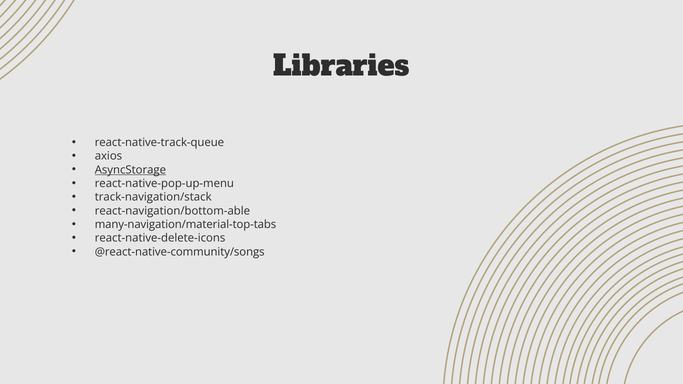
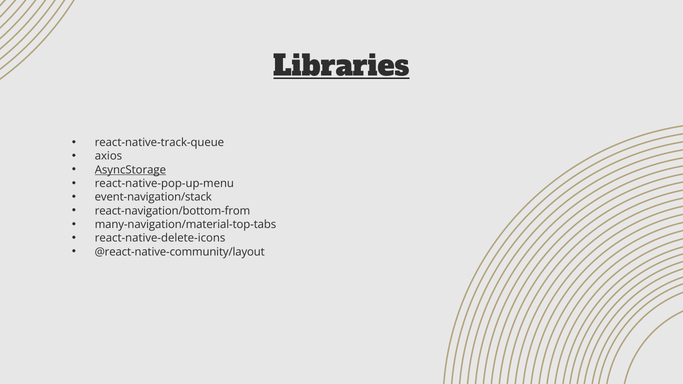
Libraries underline: none -> present
track-navigation/stack: track-navigation/stack -> event-navigation/stack
react-navigation/bottom-able: react-navigation/bottom-able -> react-navigation/bottom-from
@react-native-community/songs: @react-native-community/songs -> @react-native-community/layout
